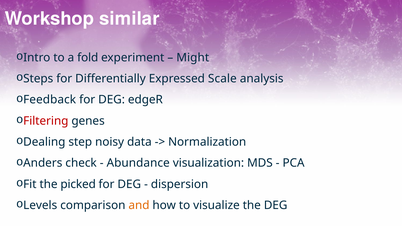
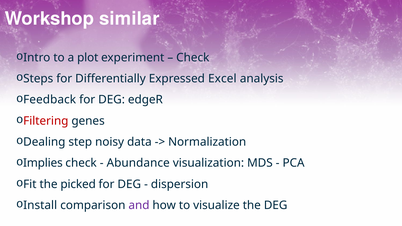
fold: fold -> plot
Might at (193, 58): Might -> Check
Scale: Scale -> Excel
Anders: Anders -> Implies
Levels: Levels -> Install
and colour: orange -> purple
